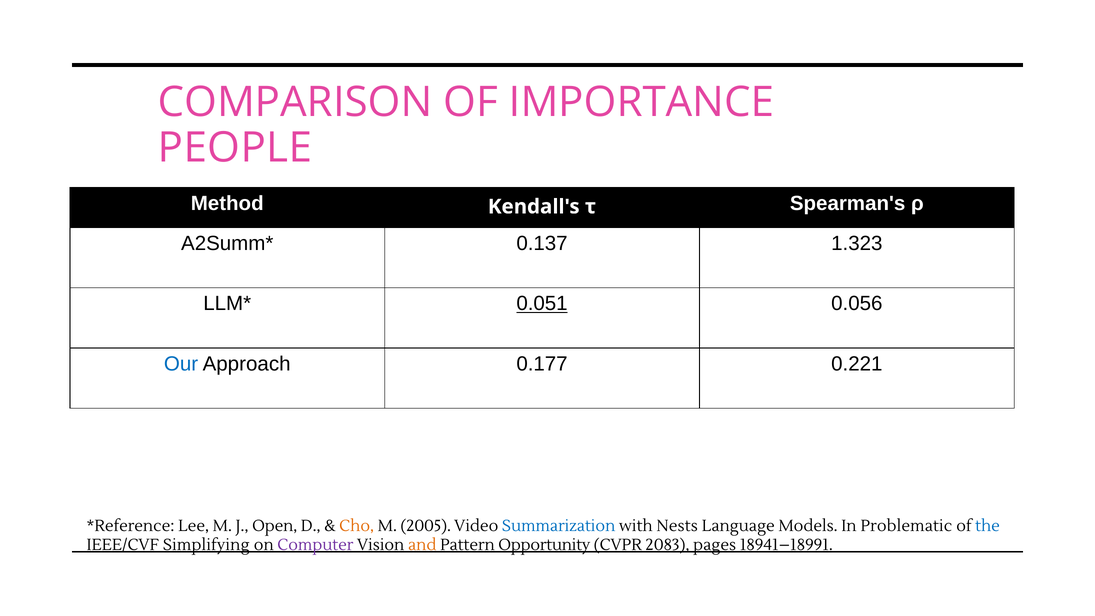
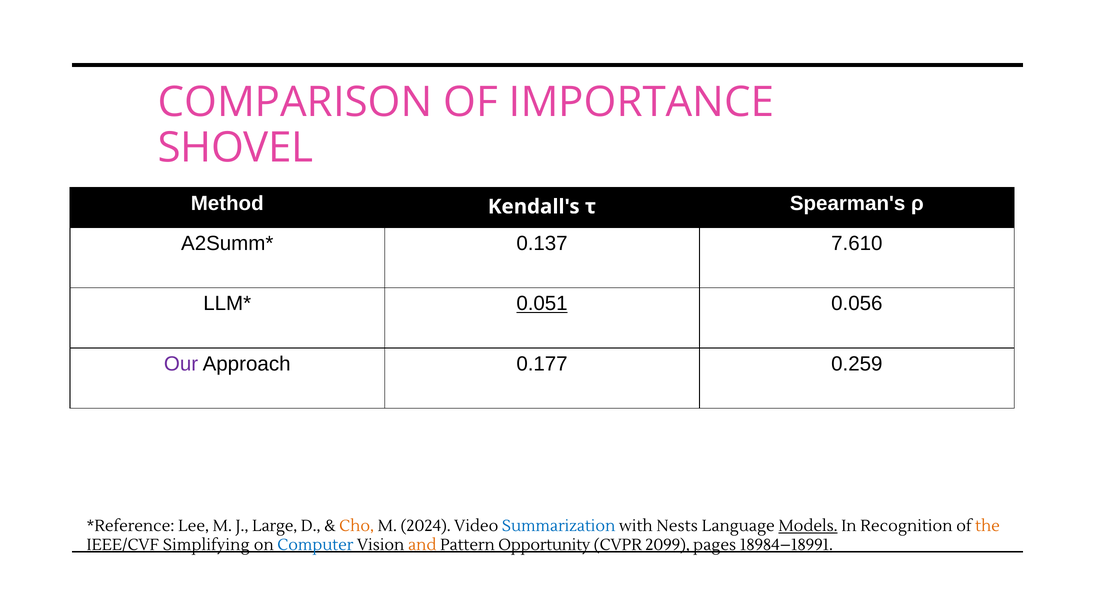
PEOPLE: PEOPLE -> SHOVEL
1.323: 1.323 -> 7.610
Our colour: blue -> purple
0.221: 0.221 -> 0.259
Open: Open -> Large
2005: 2005 -> 2024
Models underline: none -> present
Problematic: Problematic -> Recognition
the colour: blue -> orange
Computer colour: purple -> blue
2083: 2083 -> 2099
18941–18991: 18941–18991 -> 18984–18991
